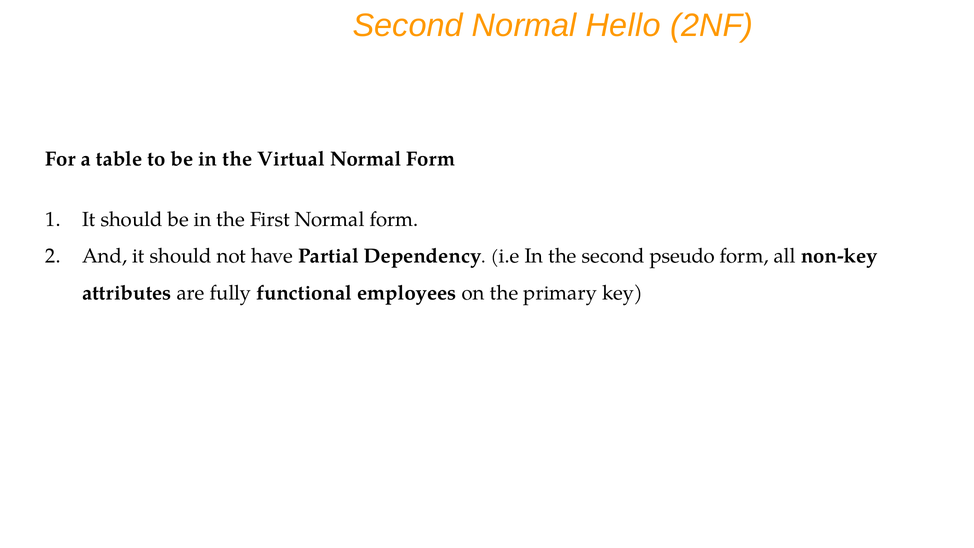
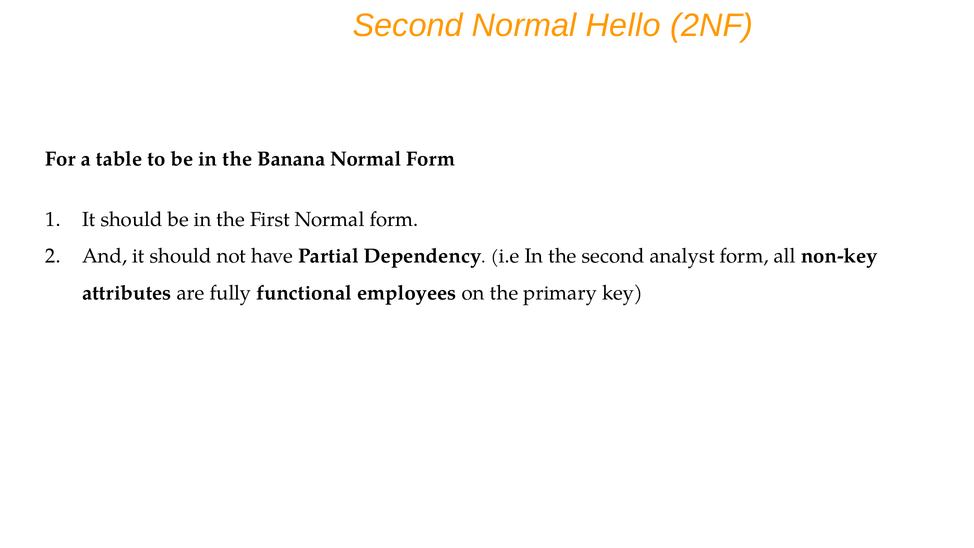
Virtual: Virtual -> Banana
pseudo: pseudo -> analyst
